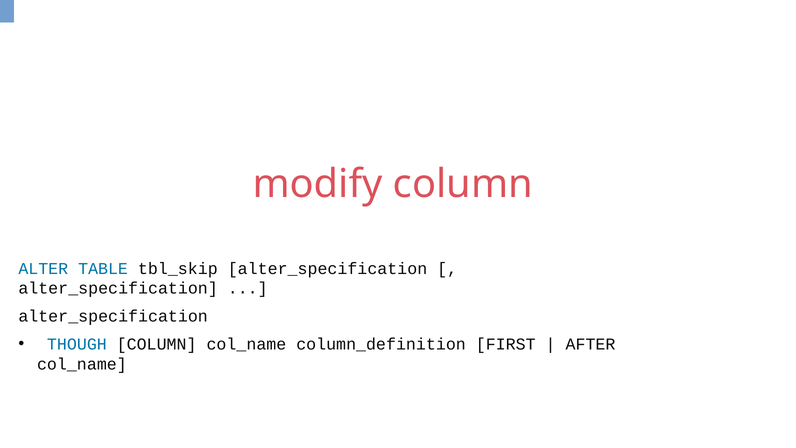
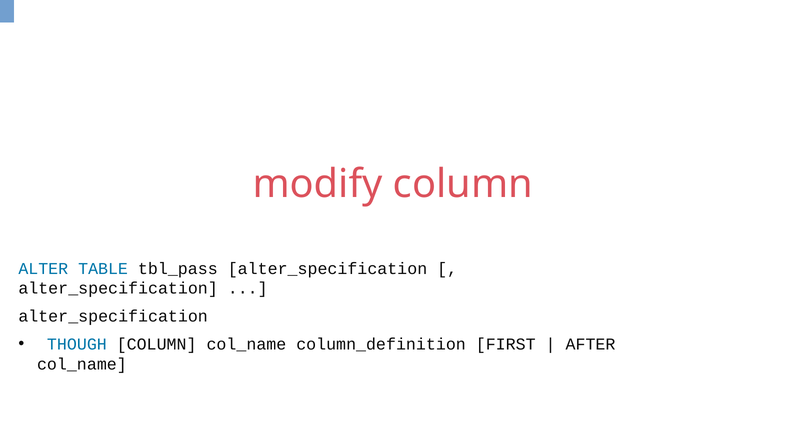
tbl_skip: tbl_skip -> tbl_pass
